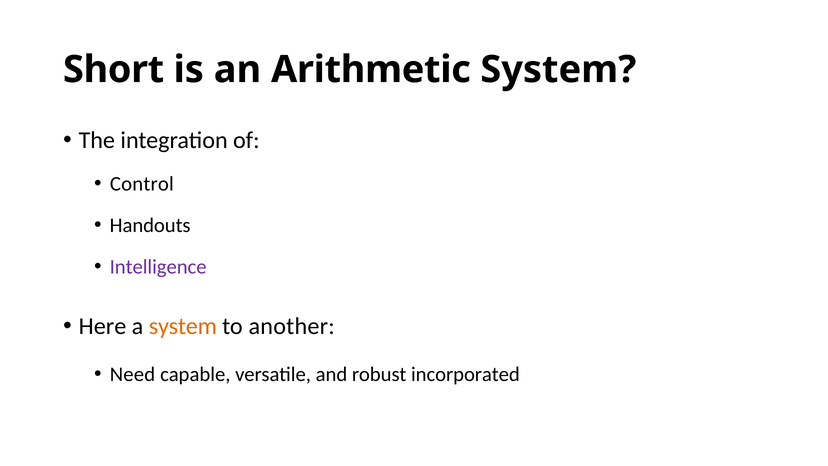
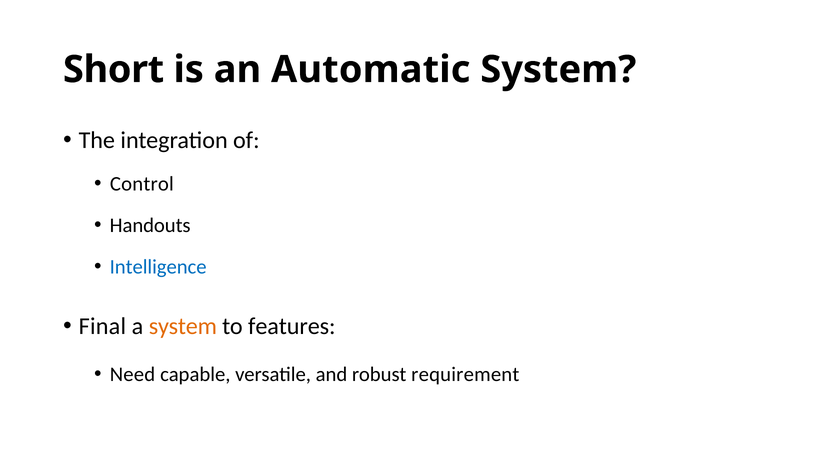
Arithmetic: Arithmetic -> Automatic
Intelligence colour: purple -> blue
Here: Here -> Final
another: another -> features
incorporated: incorporated -> requirement
